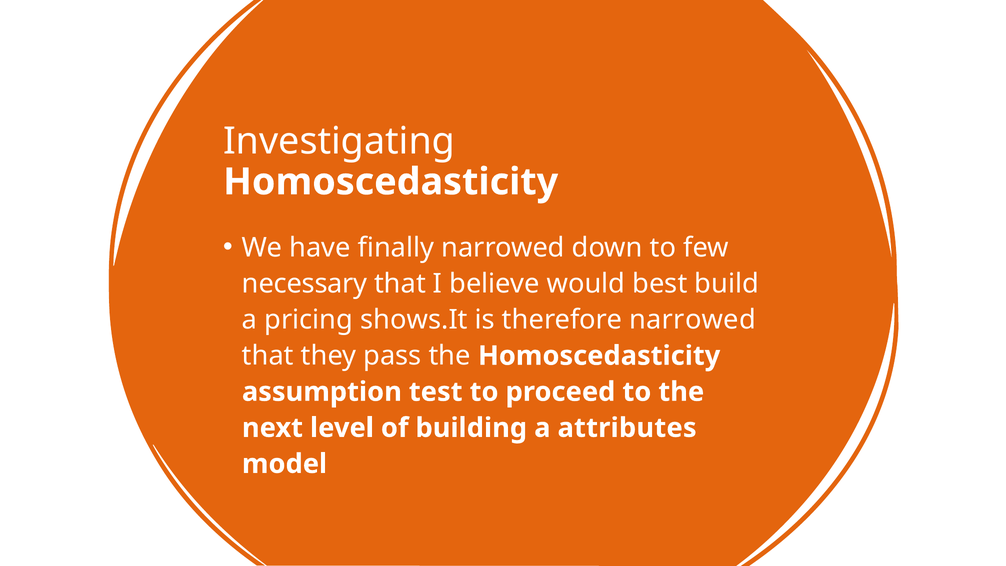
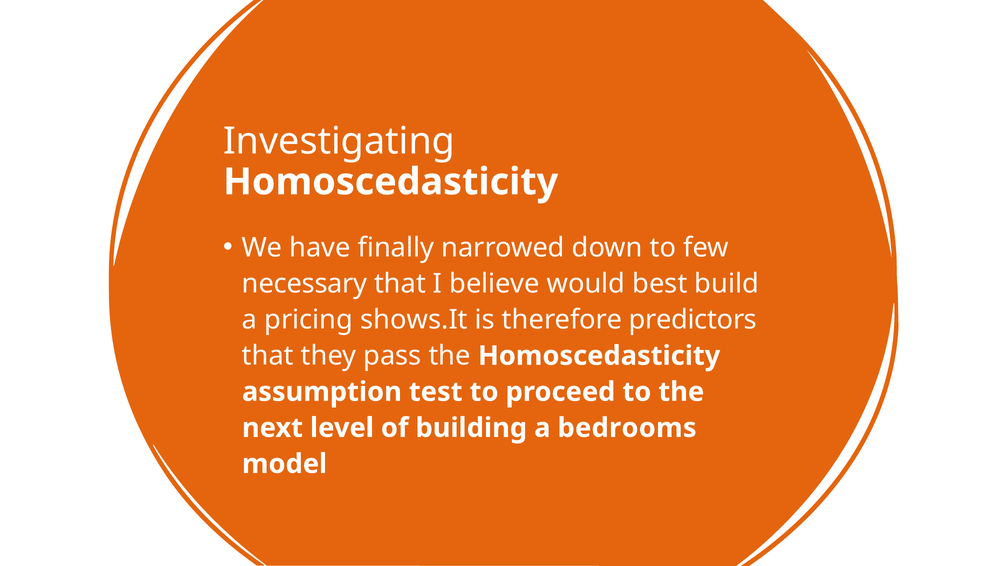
therefore narrowed: narrowed -> predictors
attributes: attributes -> bedrooms
